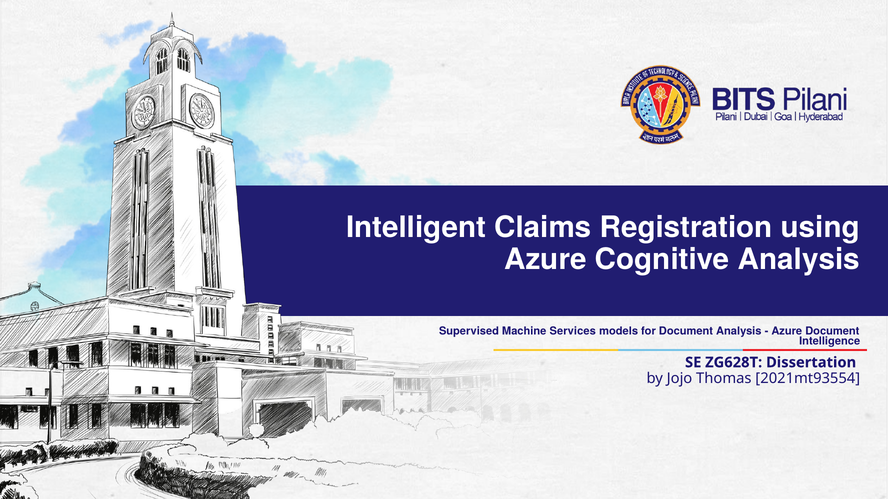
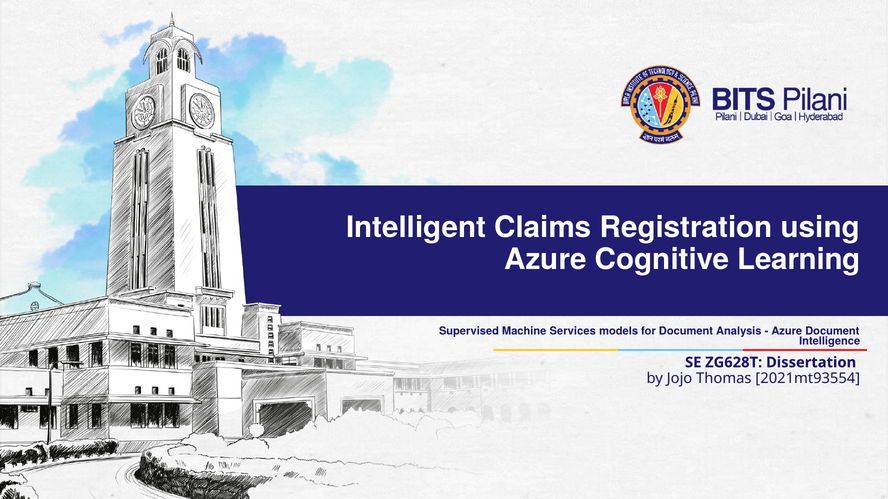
Cognitive Analysis: Analysis -> Learning
